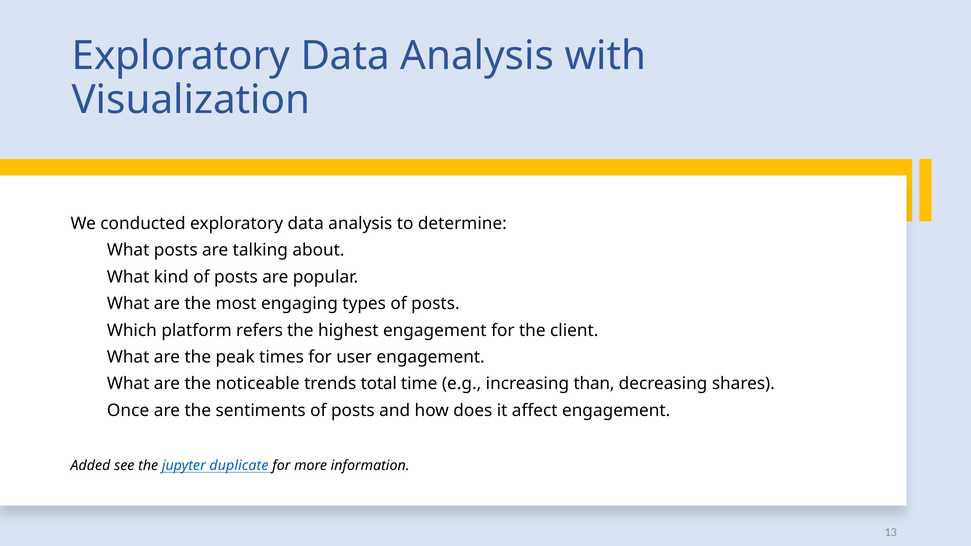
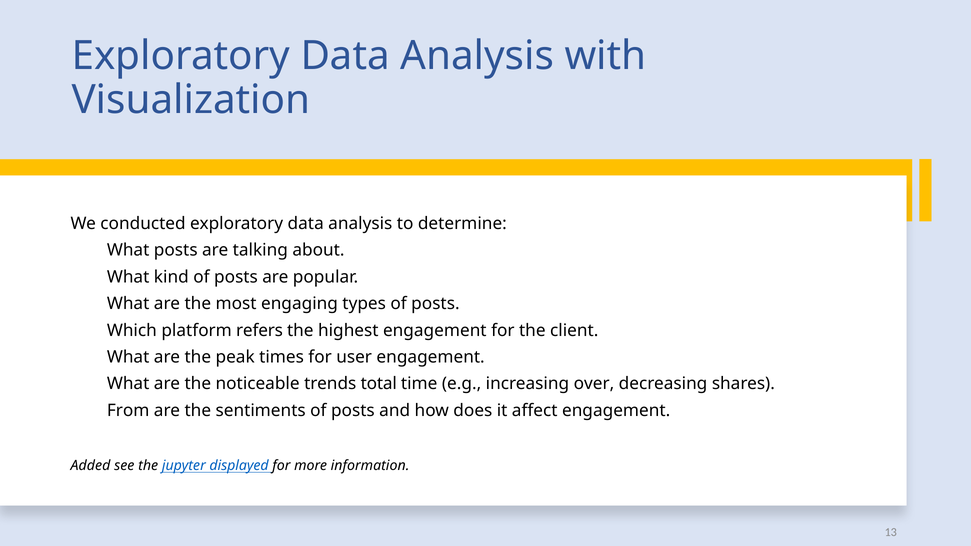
than: than -> over
Once: Once -> From
duplicate: duplicate -> displayed
